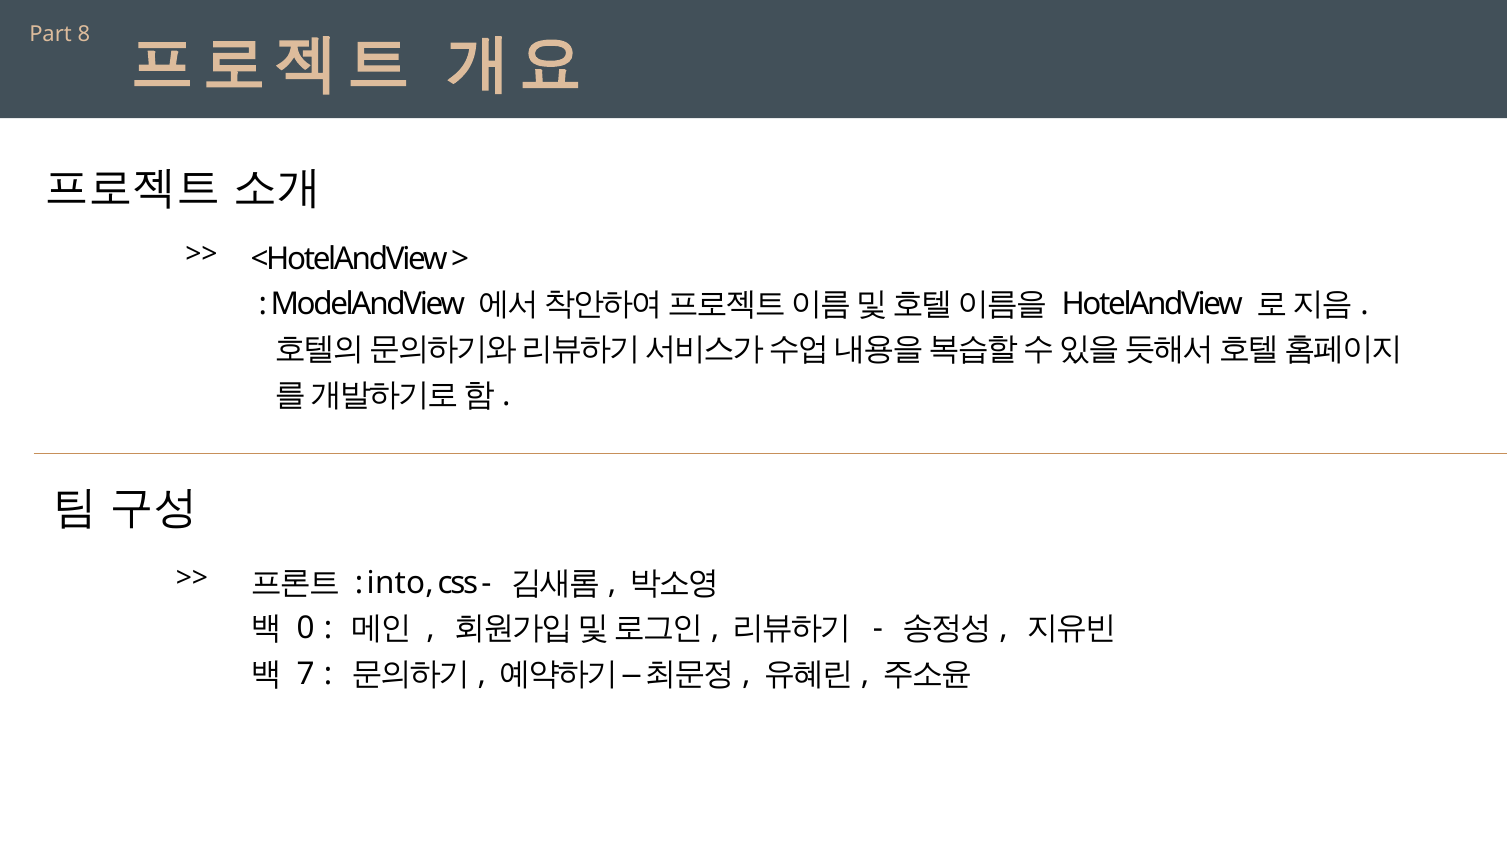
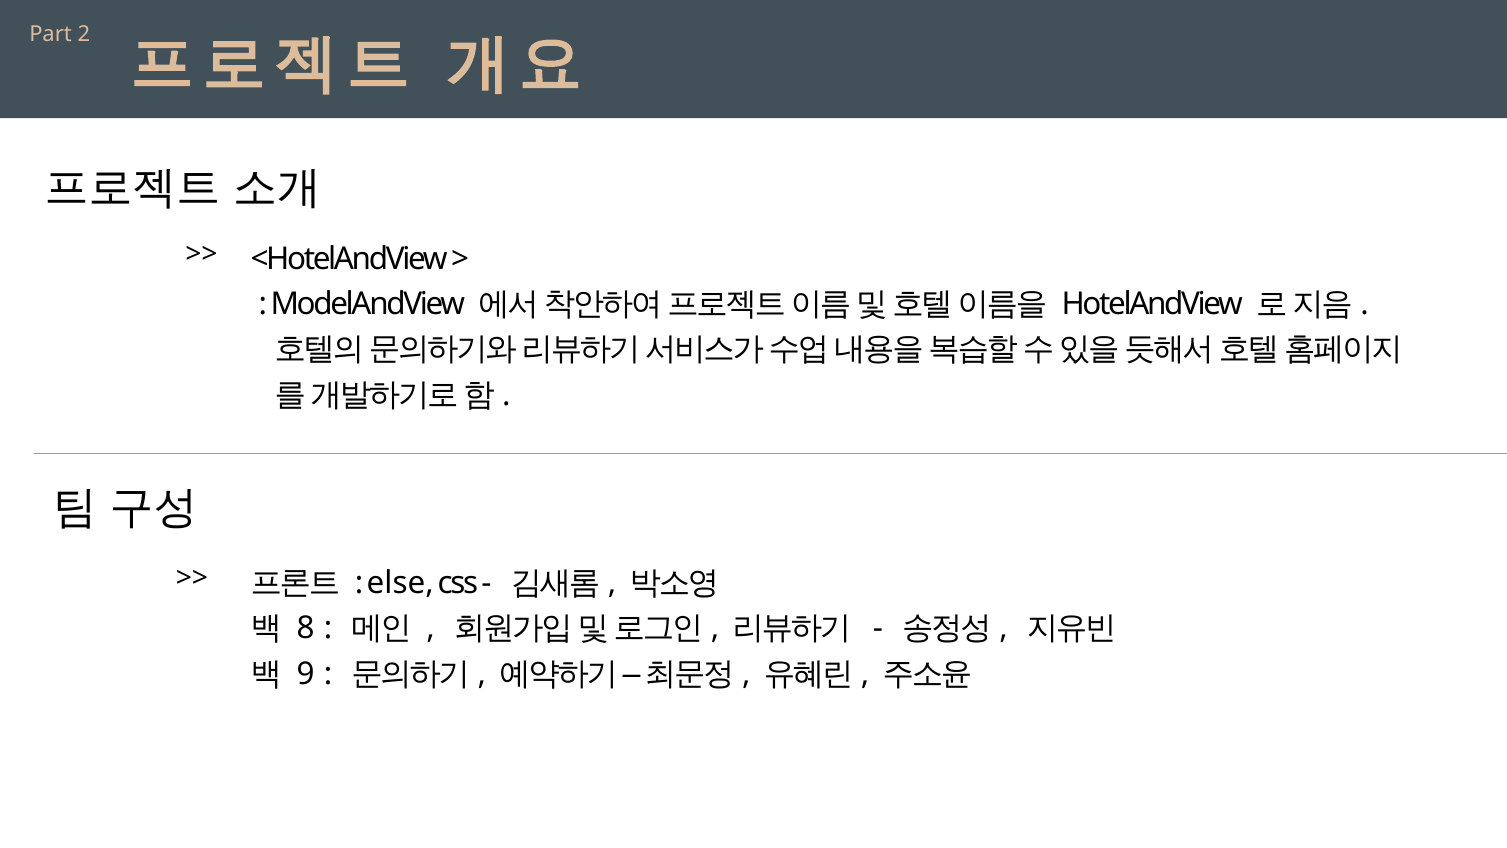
8: 8 -> 2
into: into -> else
0: 0 -> 8
7: 7 -> 9
